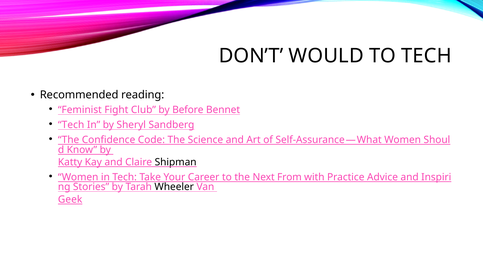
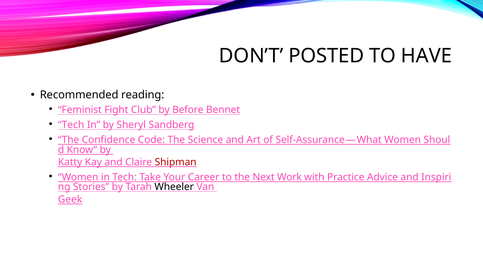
WOULD: WOULD -> POSTED
TO TECH: TECH -> HAVE
Shipman colour: black -> red
From: From -> Work
